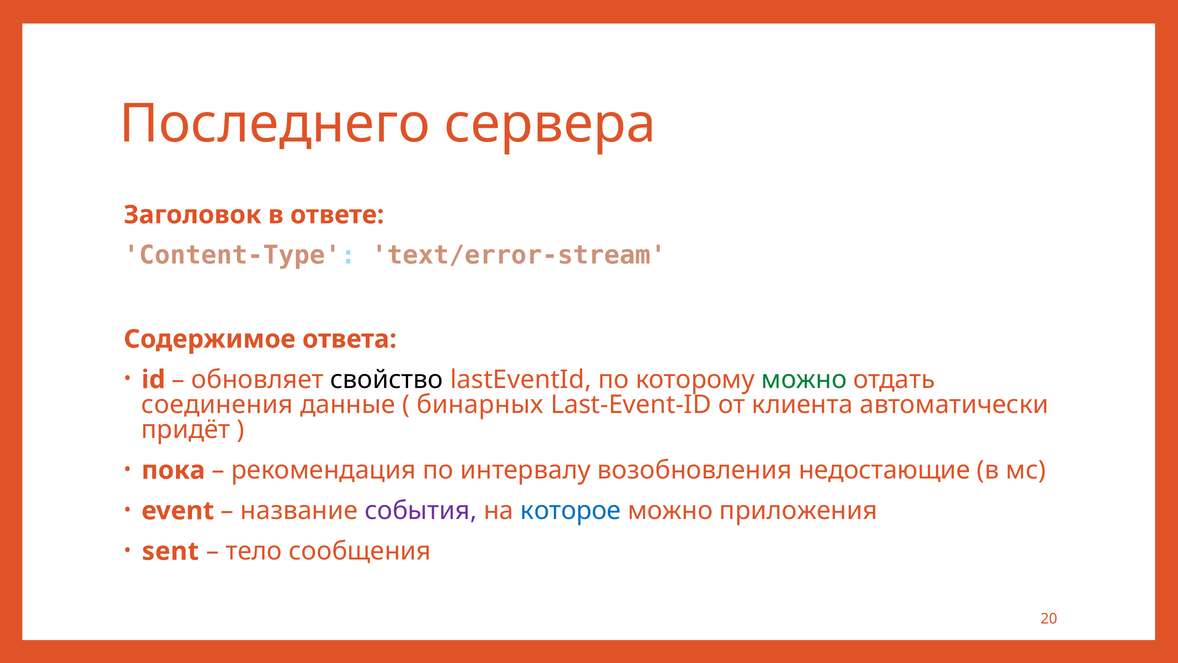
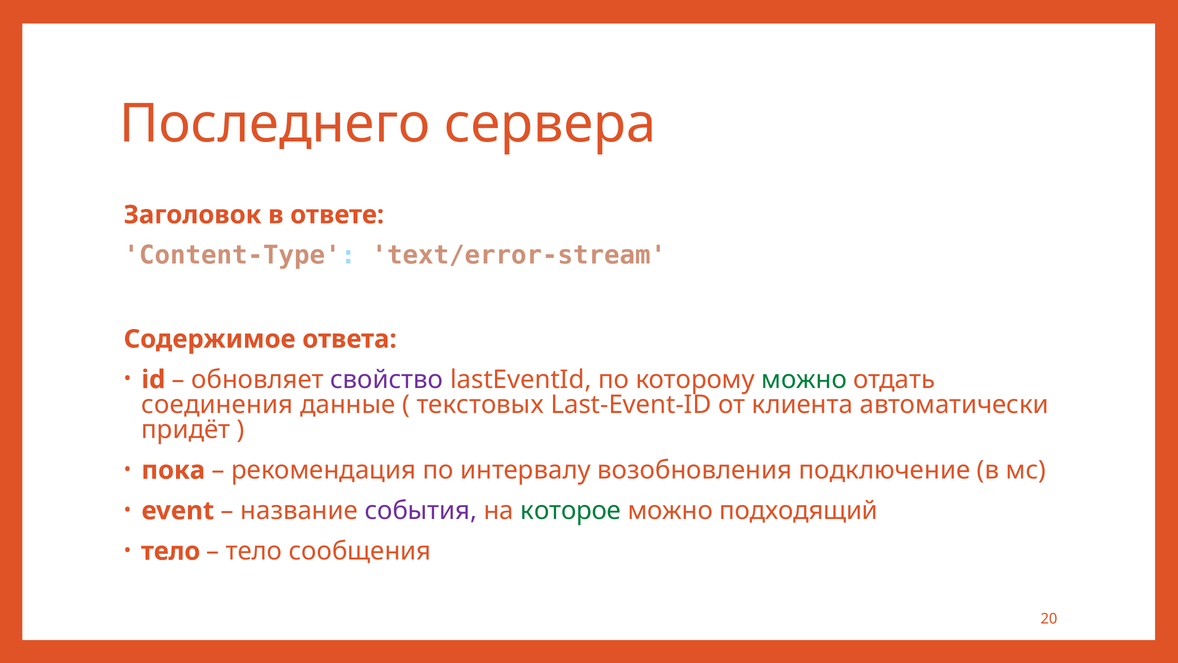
свойство colour: black -> purple
бинарных: бинарных -> текстовых
недостающие: недостающие -> подключение
которое colour: blue -> green
приложения: приложения -> подходящий
sent at (170, 551): sent -> тело
